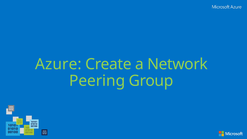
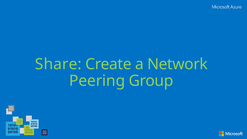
Azure: Azure -> Share
